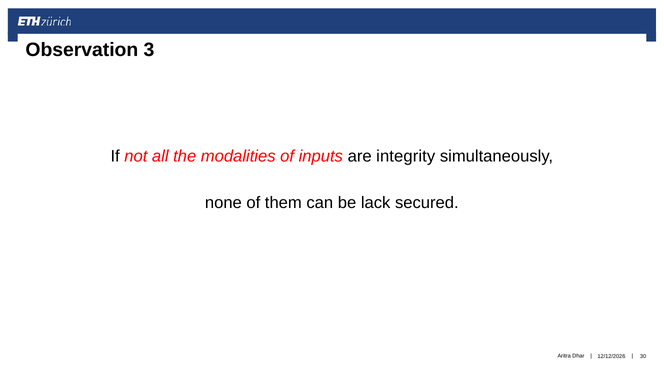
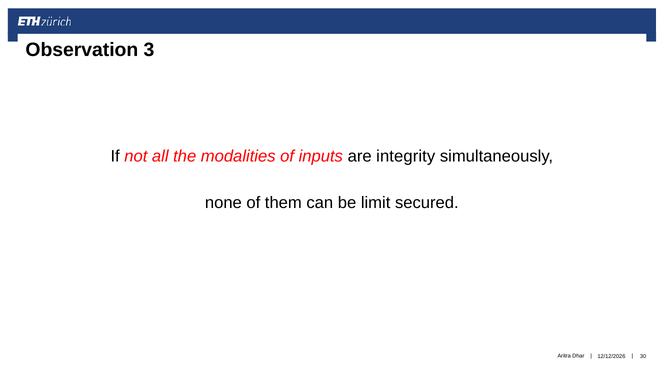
lack: lack -> limit
